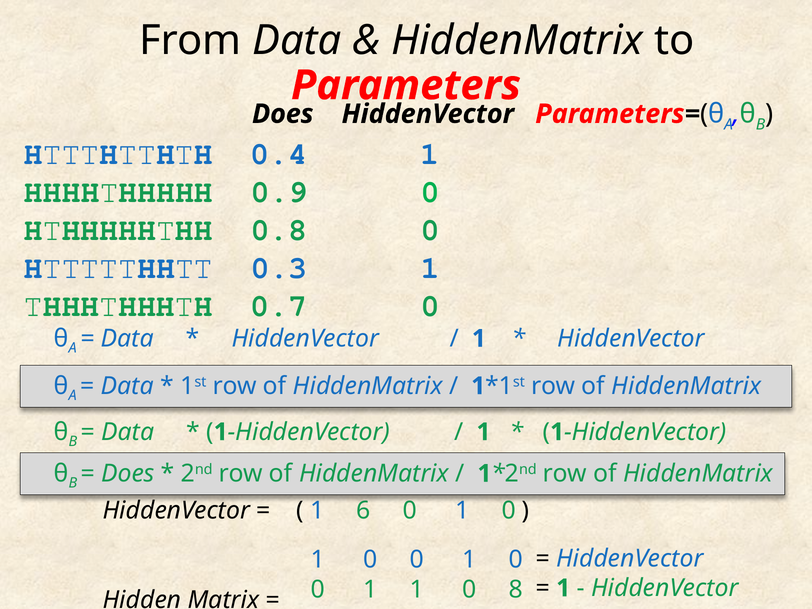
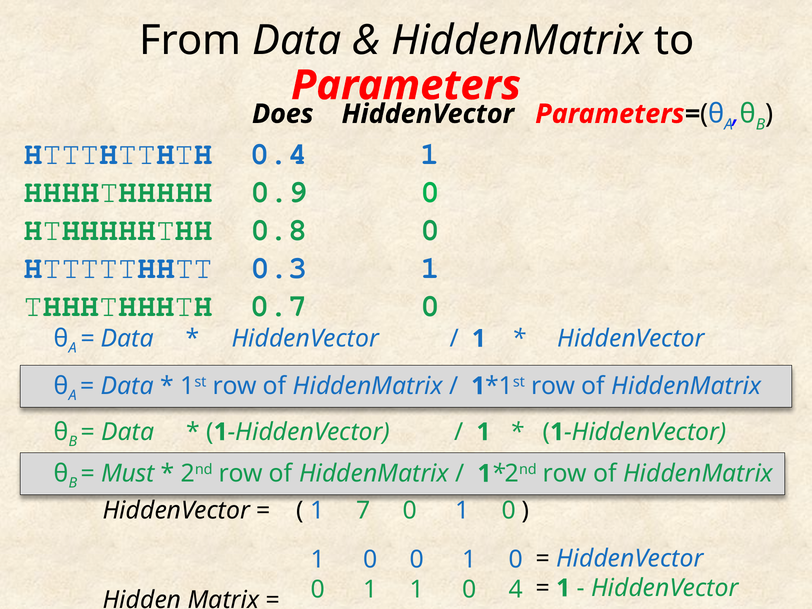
Does at (128, 474): Does -> Must
6: 6 -> 7
8: 8 -> 4
